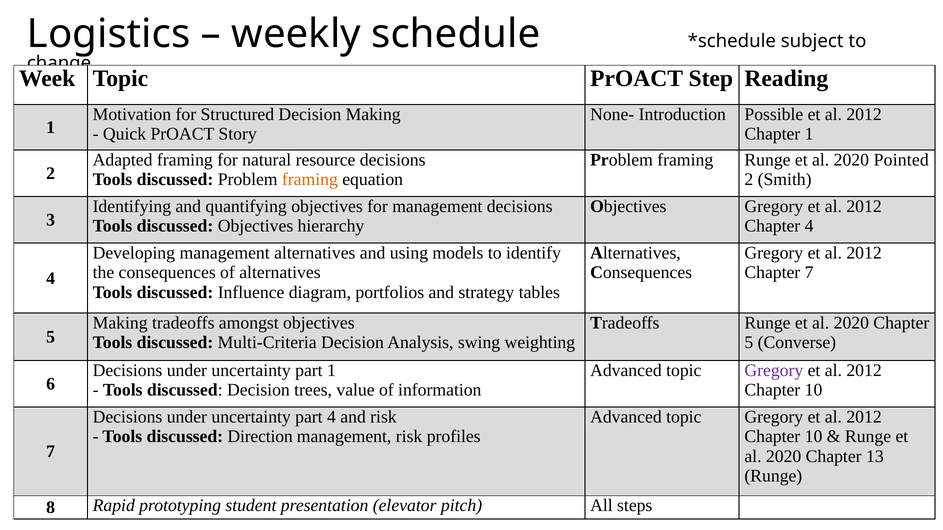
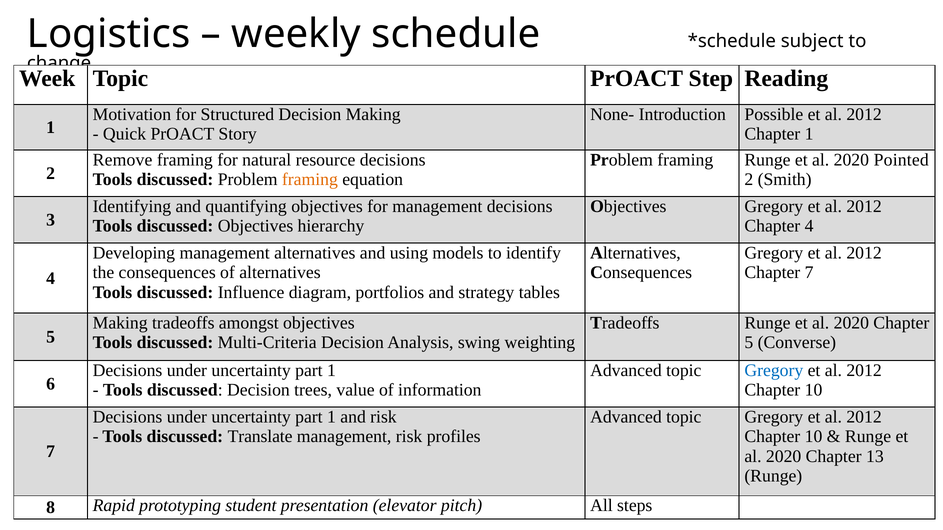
Adapted: Adapted -> Remove
Gregory at (774, 371) colour: purple -> blue
4 at (332, 417): 4 -> 1
Direction: Direction -> Translate
